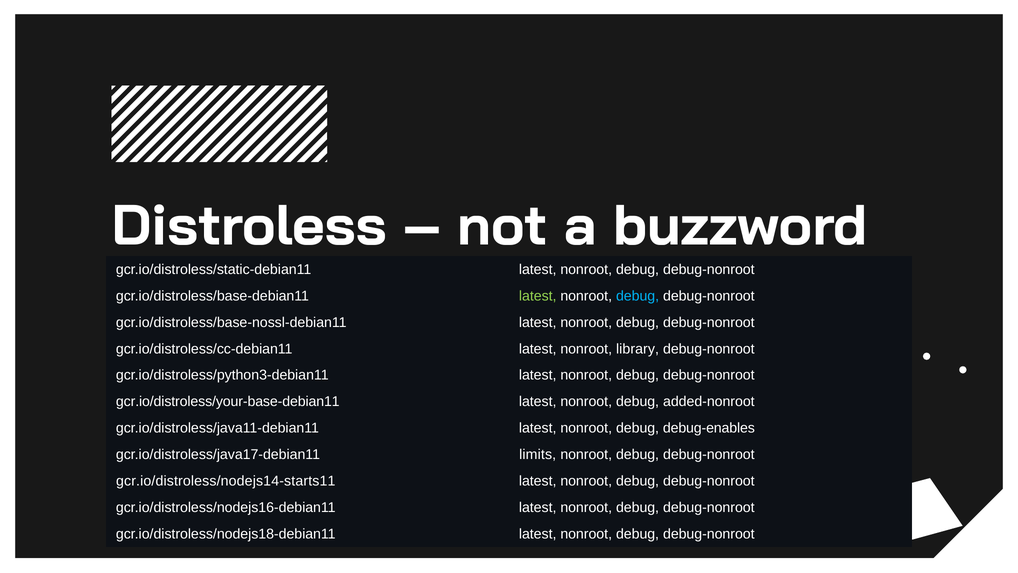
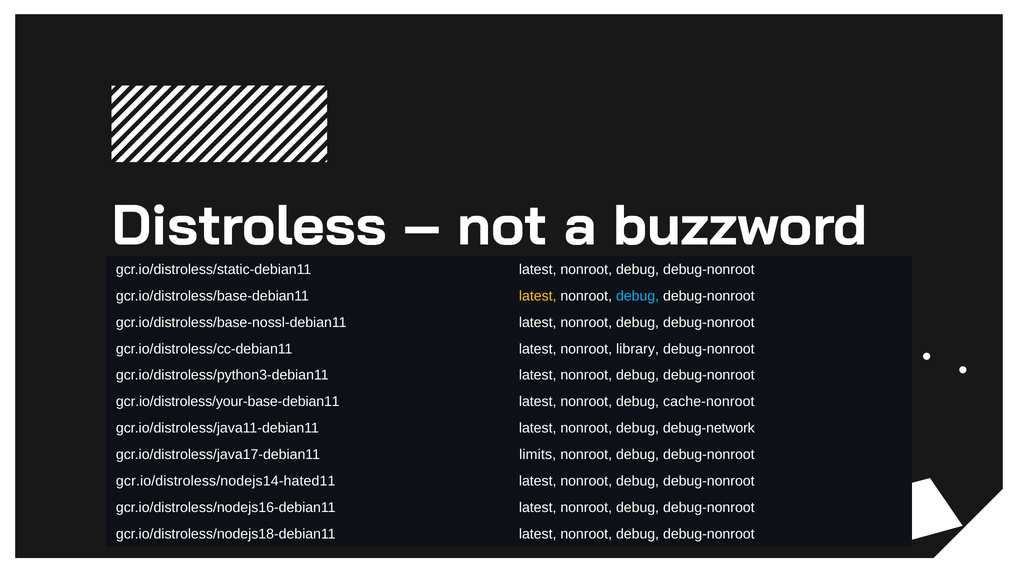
latest at (538, 296) colour: light green -> yellow
added-nonroot: added-nonroot -> cache-nonroot
debug-enables: debug-enables -> debug-network
gcr.io/distroless/nodejs14-starts11: gcr.io/distroless/nodejs14-starts11 -> gcr.io/distroless/nodejs14-hated11
